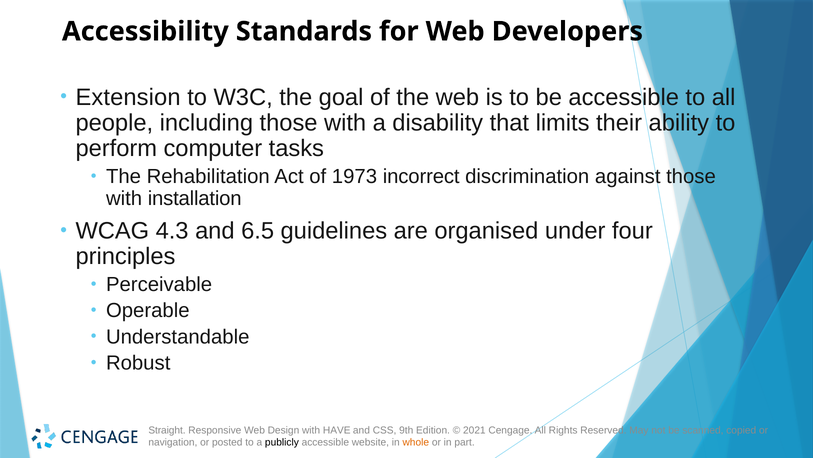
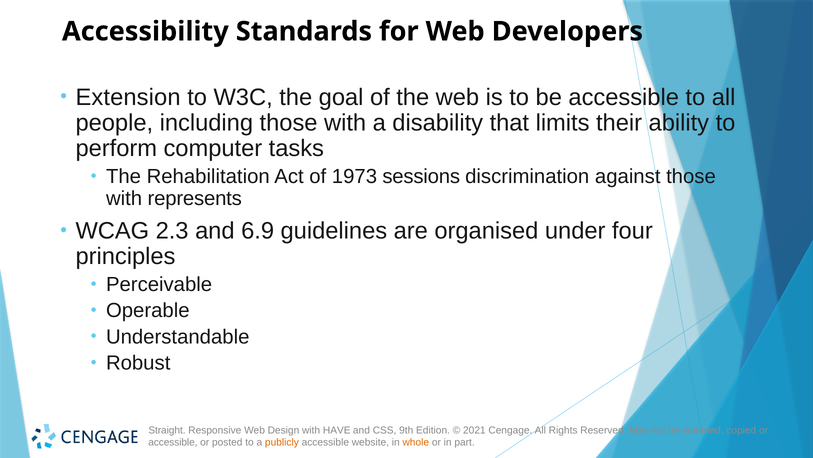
incorrect: incorrect -> sessions
installation: installation -> represents
4.3: 4.3 -> 2.3
6.5: 6.5 -> 6.9
navigation at (173, 442): navigation -> accessible
publicly colour: black -> orange
